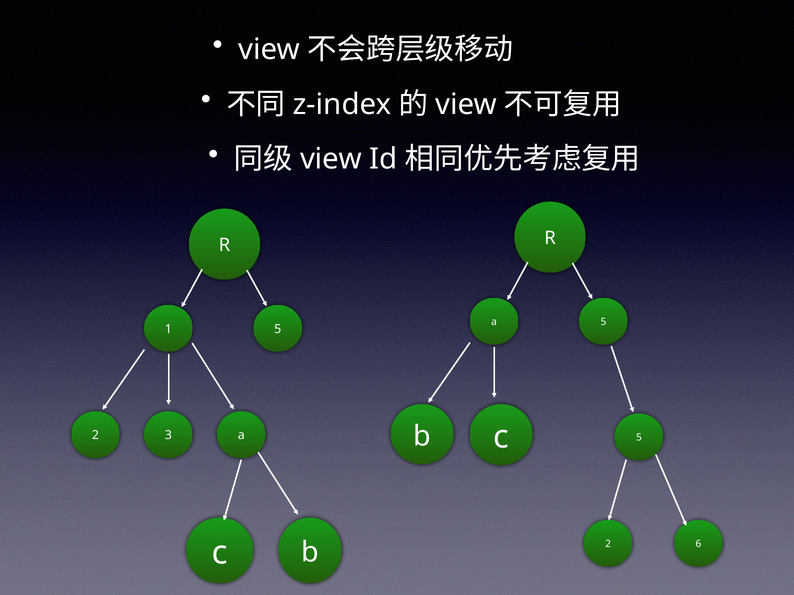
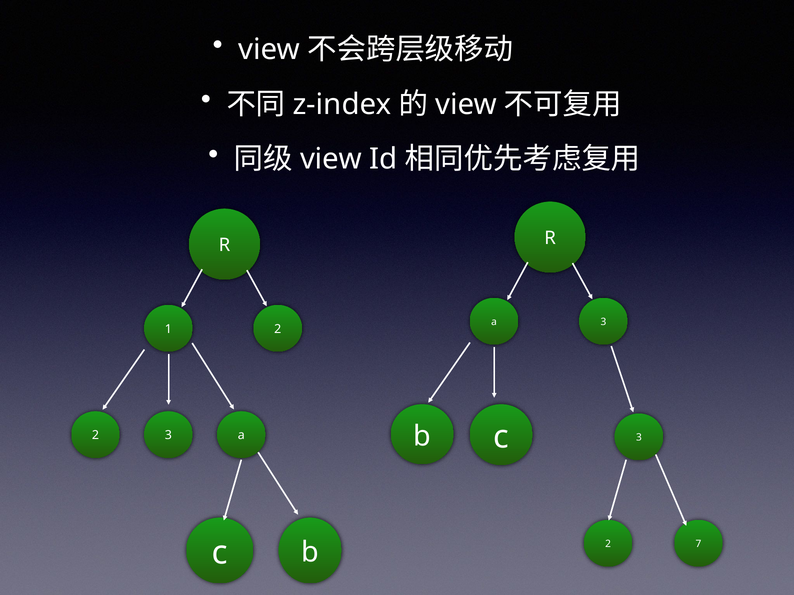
a 5: 5 -> 3
1 5: 5 -> 2
c 5: 5 -> 3
6: 6 -> 7
